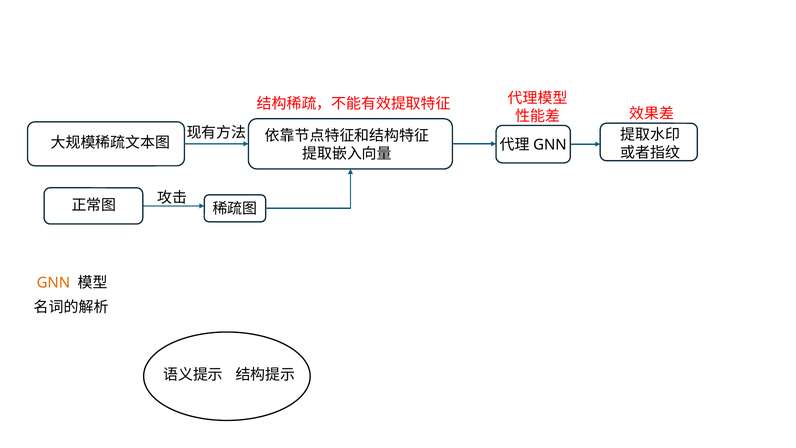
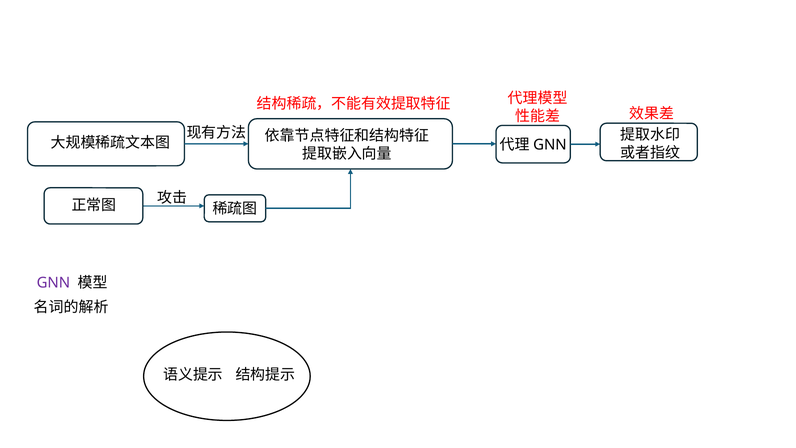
GNN colour: orange -> purple
